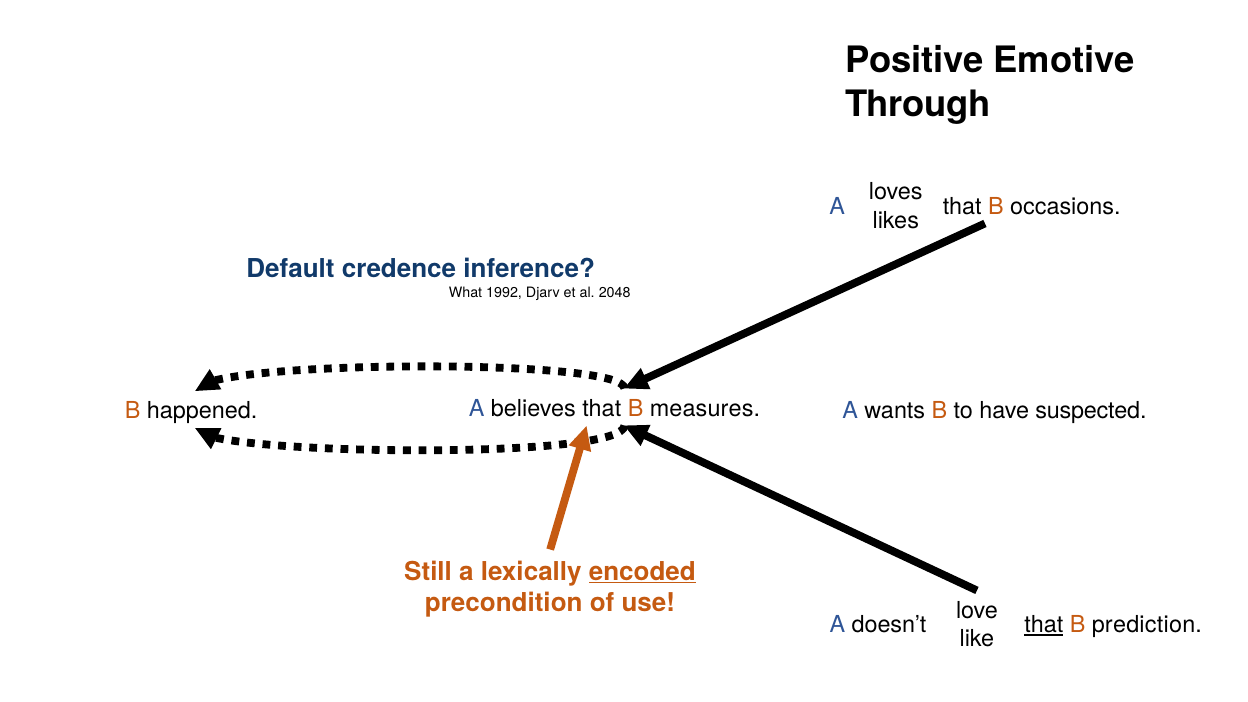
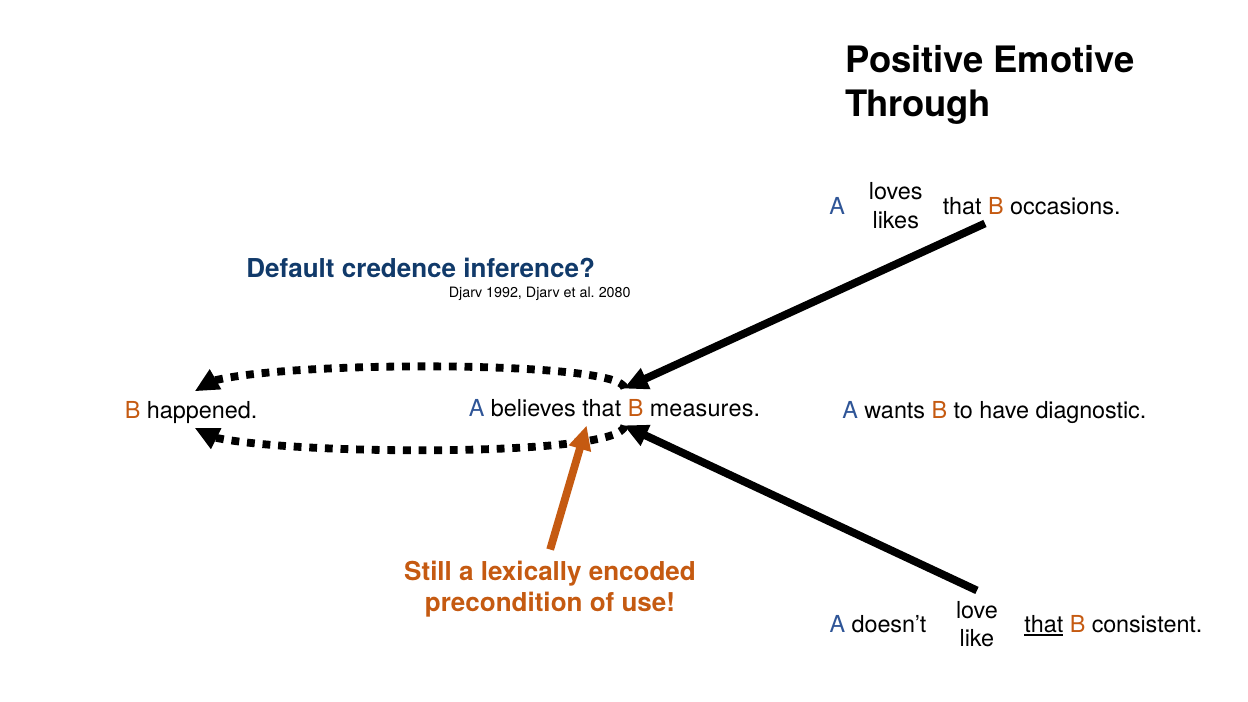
What at (465, 293): What -> Djarv
2048: 2048 -> 2080
suspected: suspected -> diagnostic
encoded underline: present -> none
prediction: prediction -> consistent
